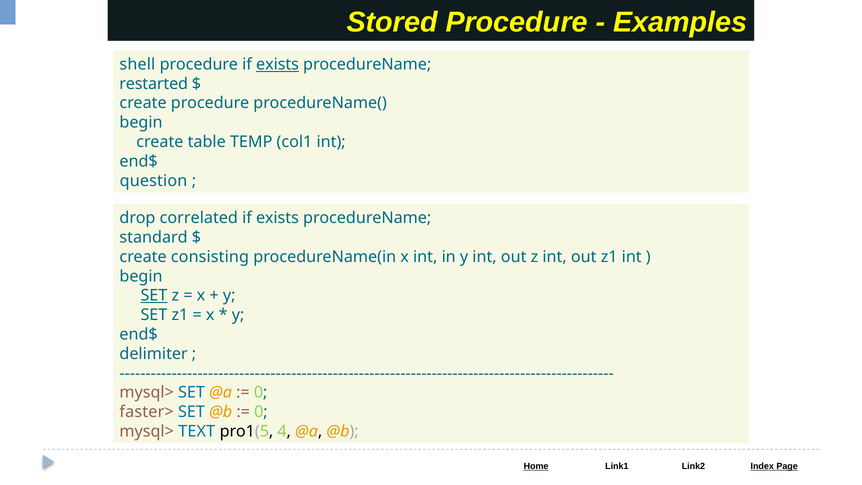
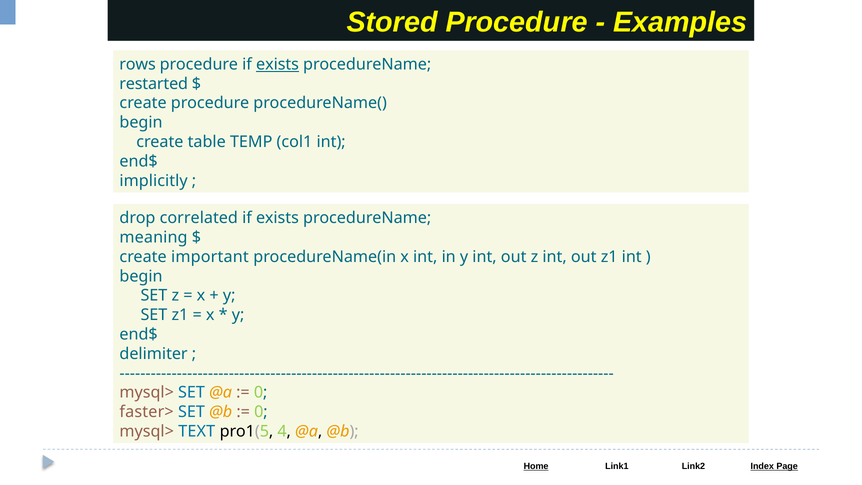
shell: shell -> rows
question: question -> implicitly
standard: standard -> meaning
consisting: consisting -> important
SET at (154, 296) underline: present -> none
